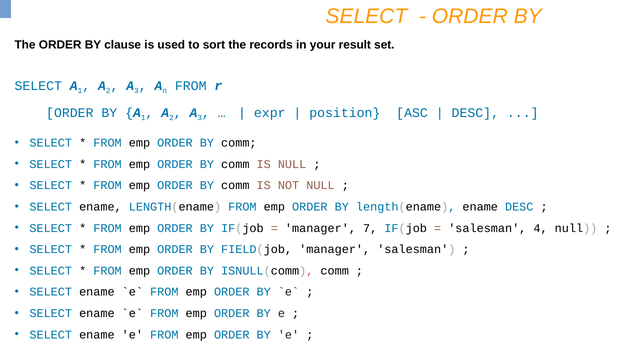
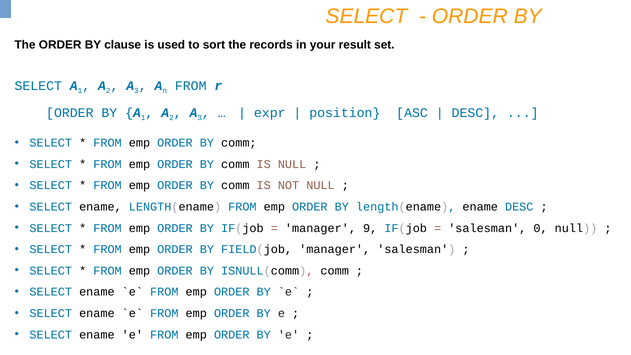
7: 7 -> 9
4: 4 -> 0
